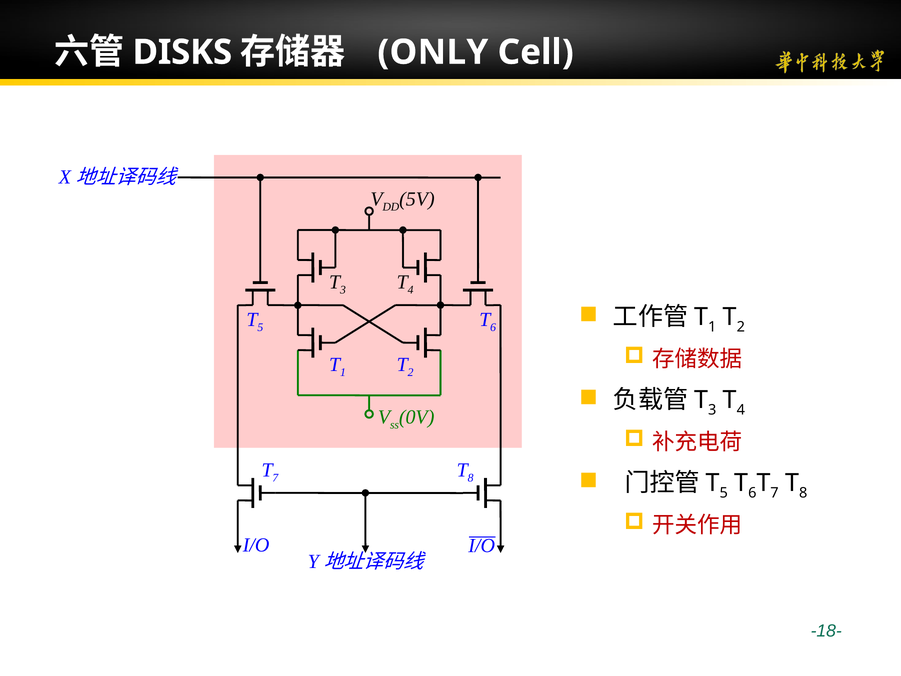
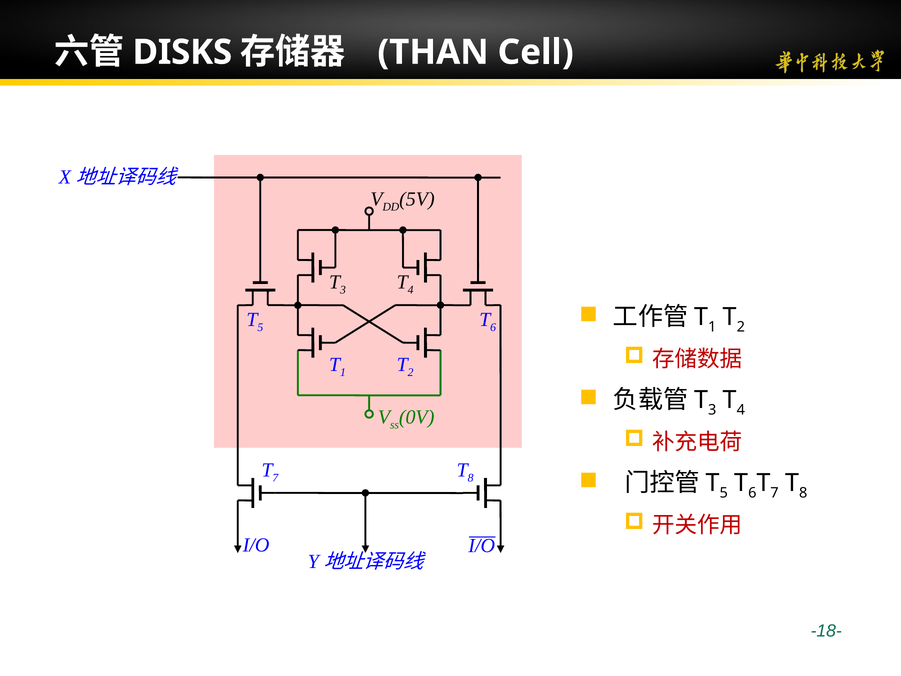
ONLY: ONLY -> THAN
